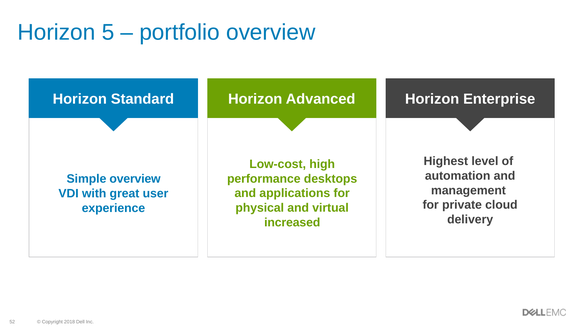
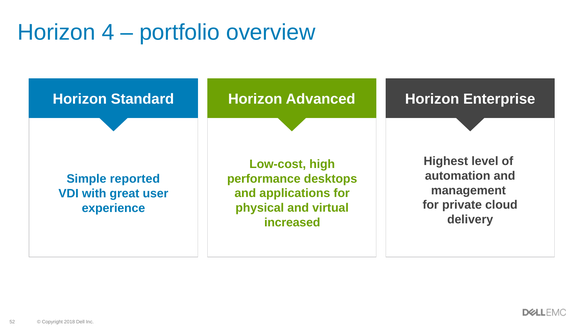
5: 5 -> 4
Simple overview: overview -> reported
